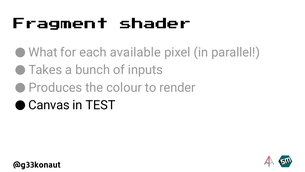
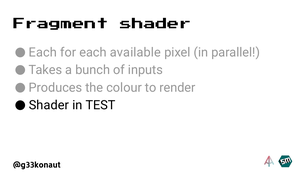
What at (43, 52): What -> Each
Canvas at (49, 105): Canvas -> Shader
